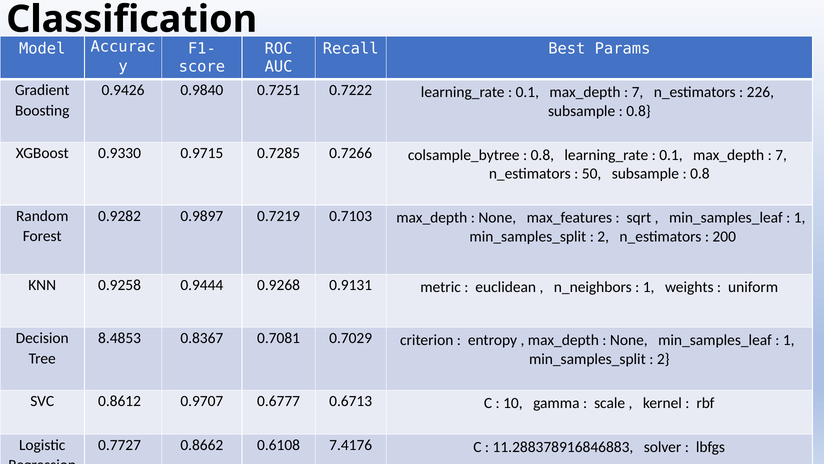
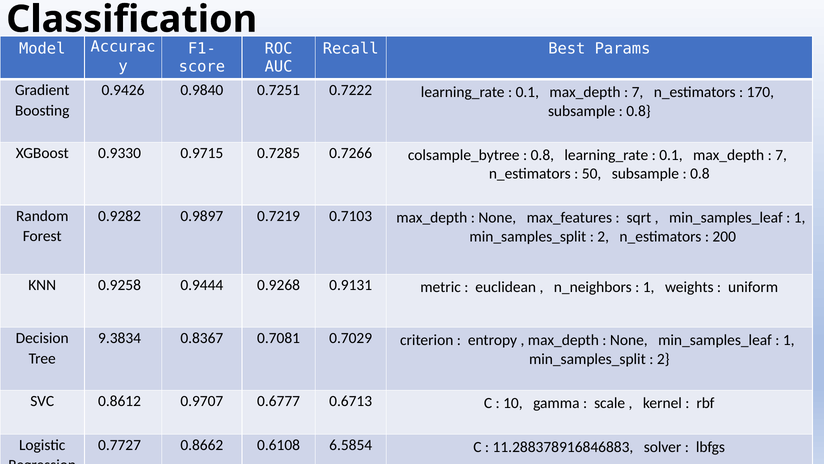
226: 226 -> 170
8.4853: 8.4853 -> 9.3834
7.4176: 7.4176 -> 6.5854
